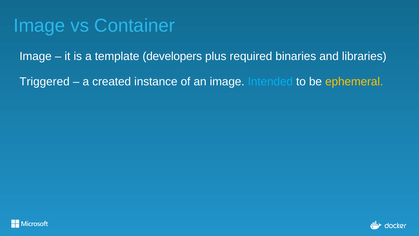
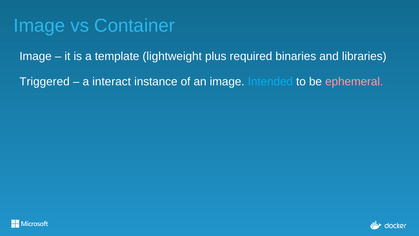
developers: developers -> lightweight
created: created -> interact
ephemeral colour: yellow -> pink
